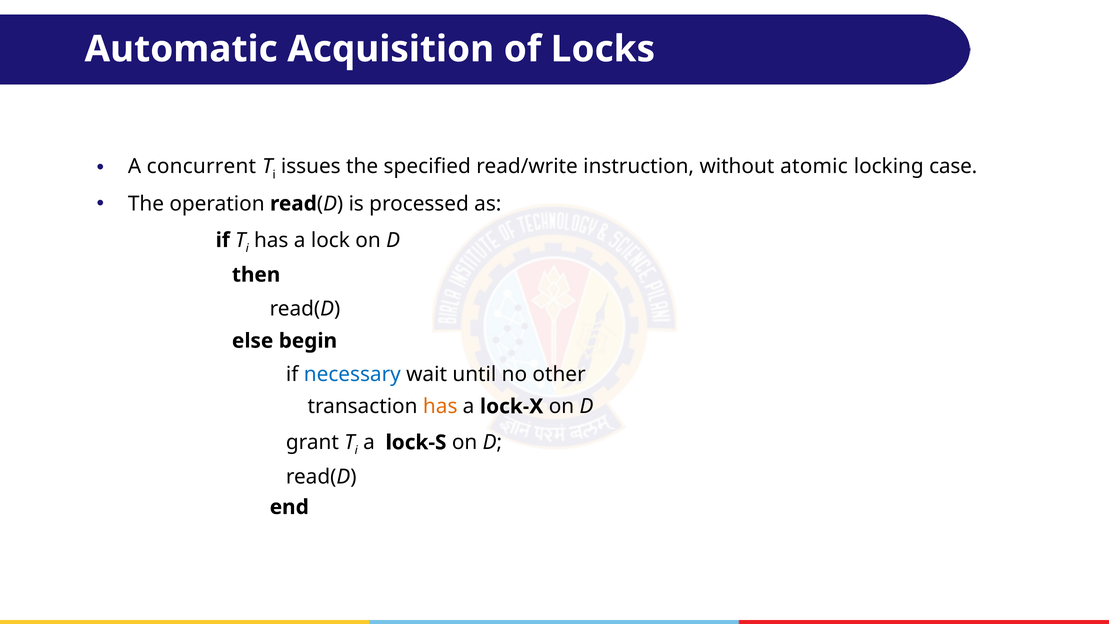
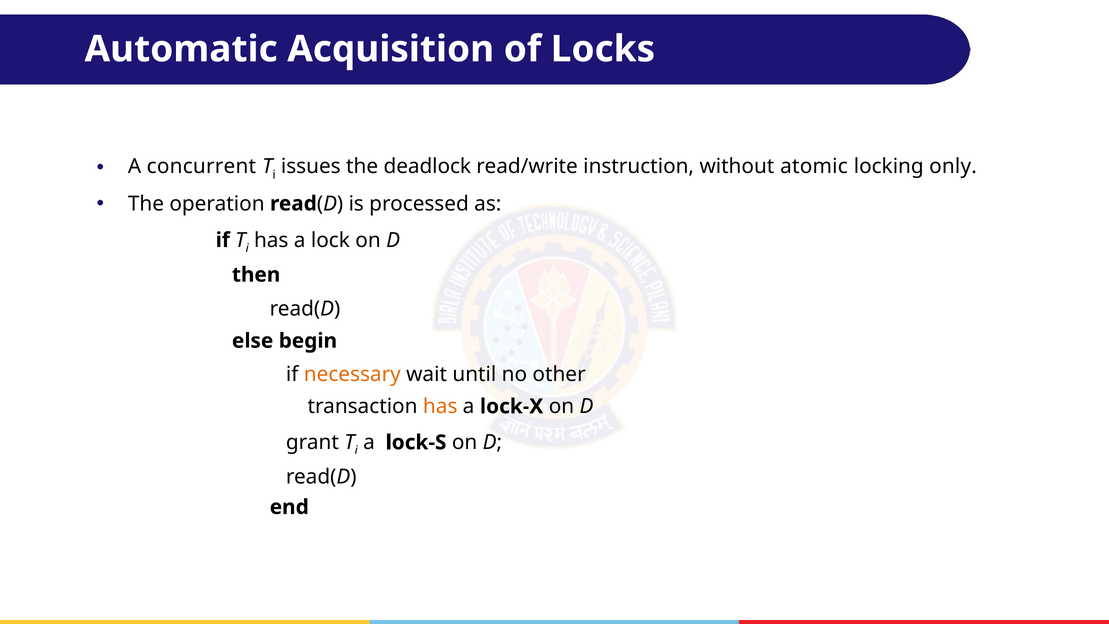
specified: specified -> deadlock
case: case -> only
necessary colour: blue -> orange
